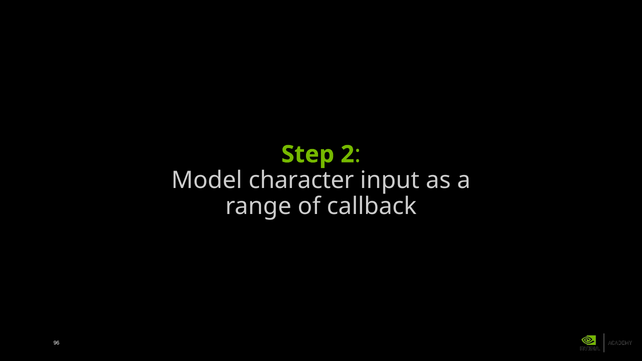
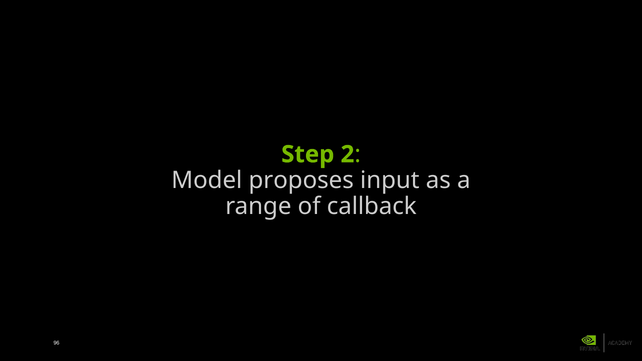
character: character -> proposes
